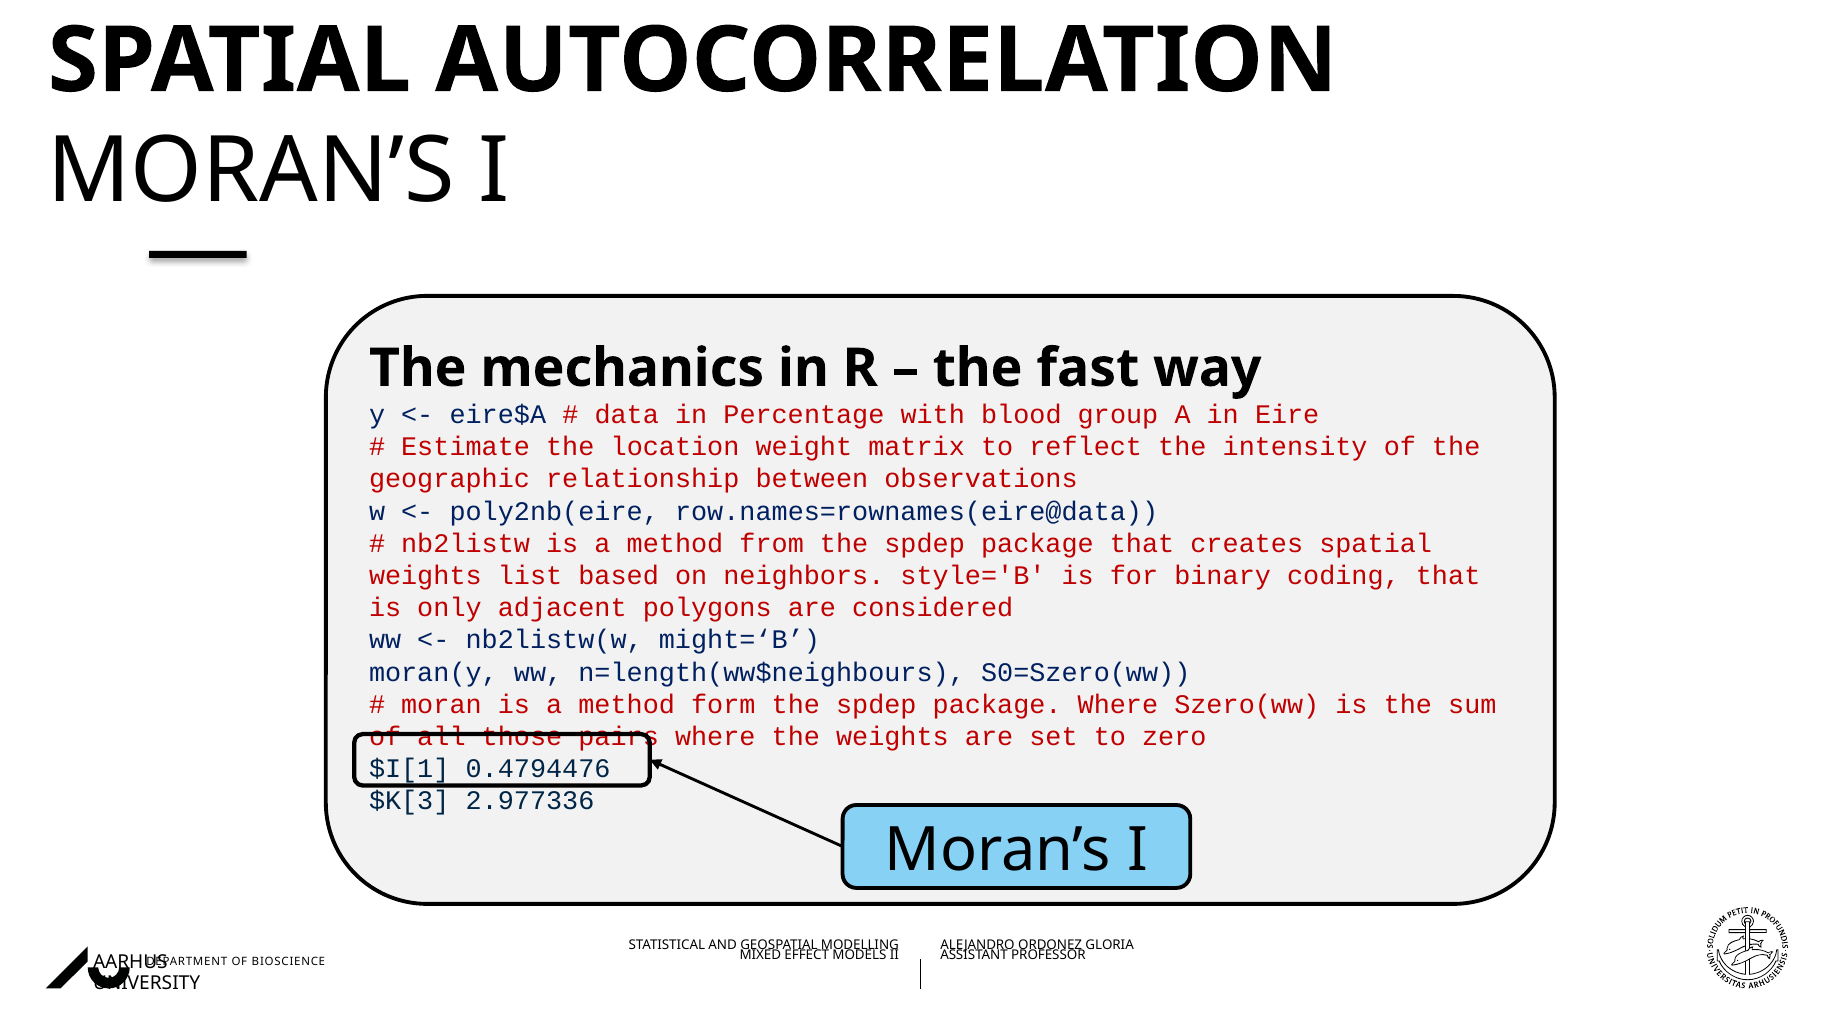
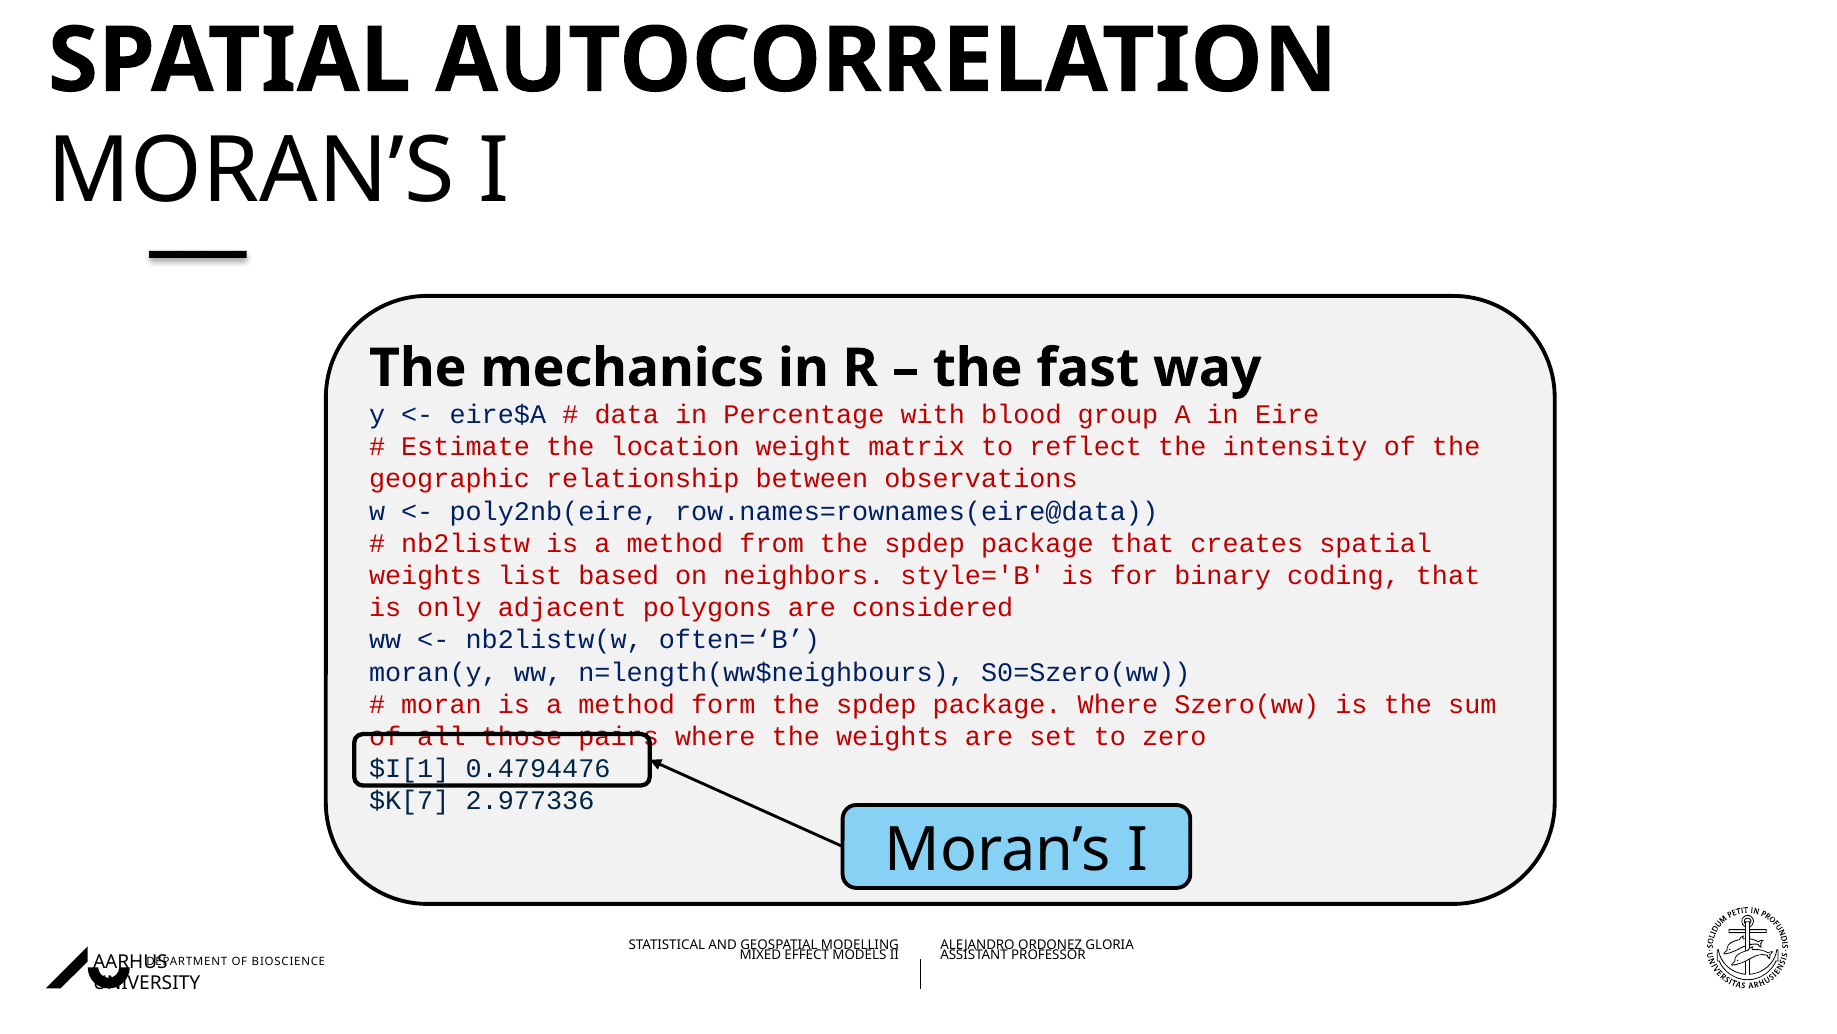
might=‘B: might=‘B -> often=‘B
$K[3: $K[3 -> $K[7
